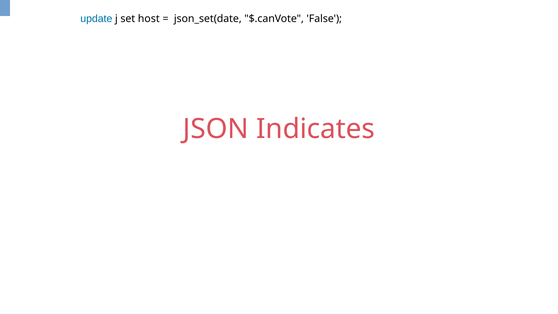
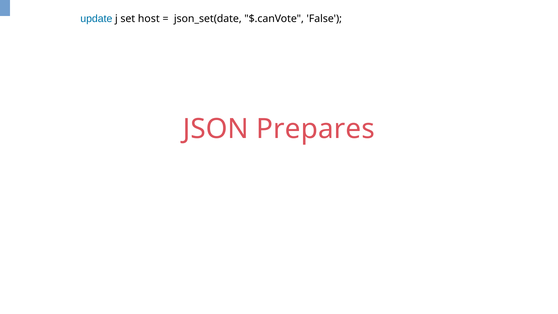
Indicates: Indicates -> Prepares
